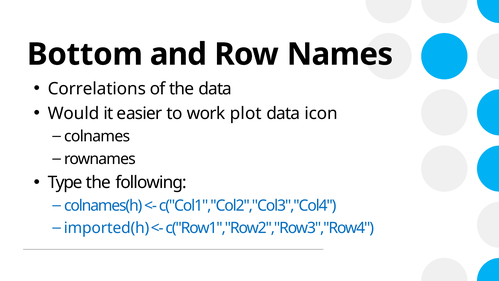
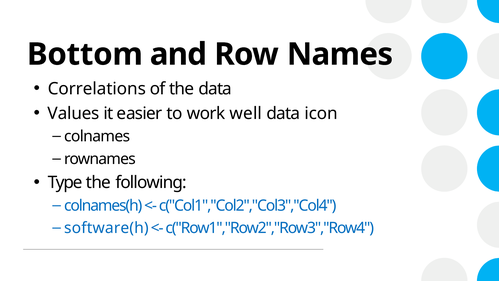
Would: Would -> Values
plot: plot -> well
imported(h: imported(h -> software(h
